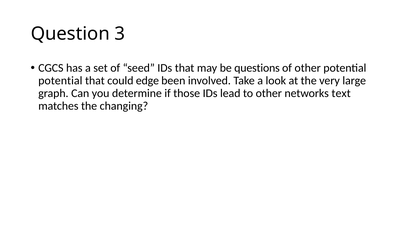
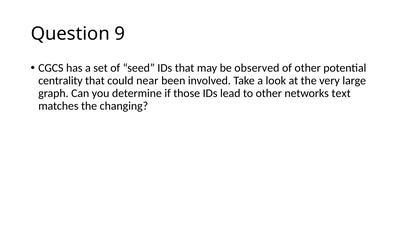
3: 3 -> 9
questions: questions -> observed
potential at (60, 81): potential -> centrality
edge: edge -> near
